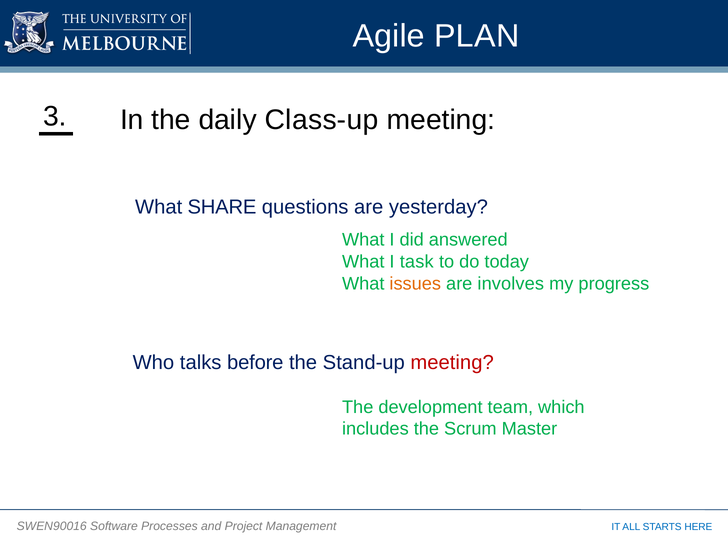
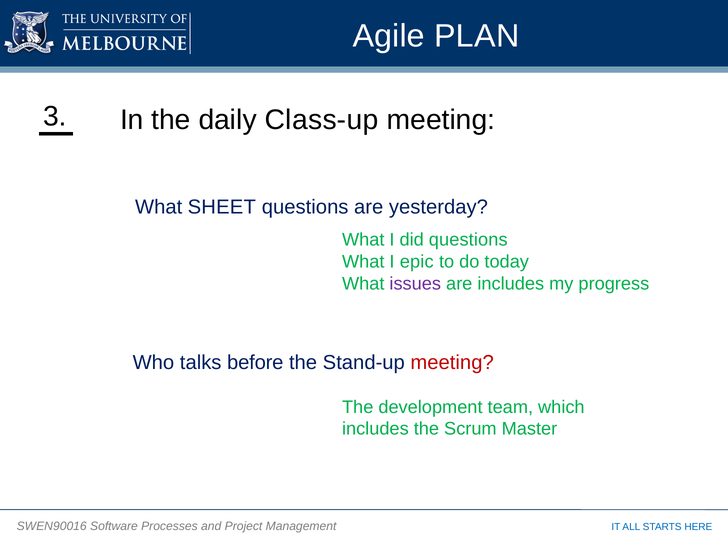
SHARE: SHARE -> SHEET
did answered: answered -> questions
task: task -> epic
issues colour: orange -> purple
are involves: involves -> includes
